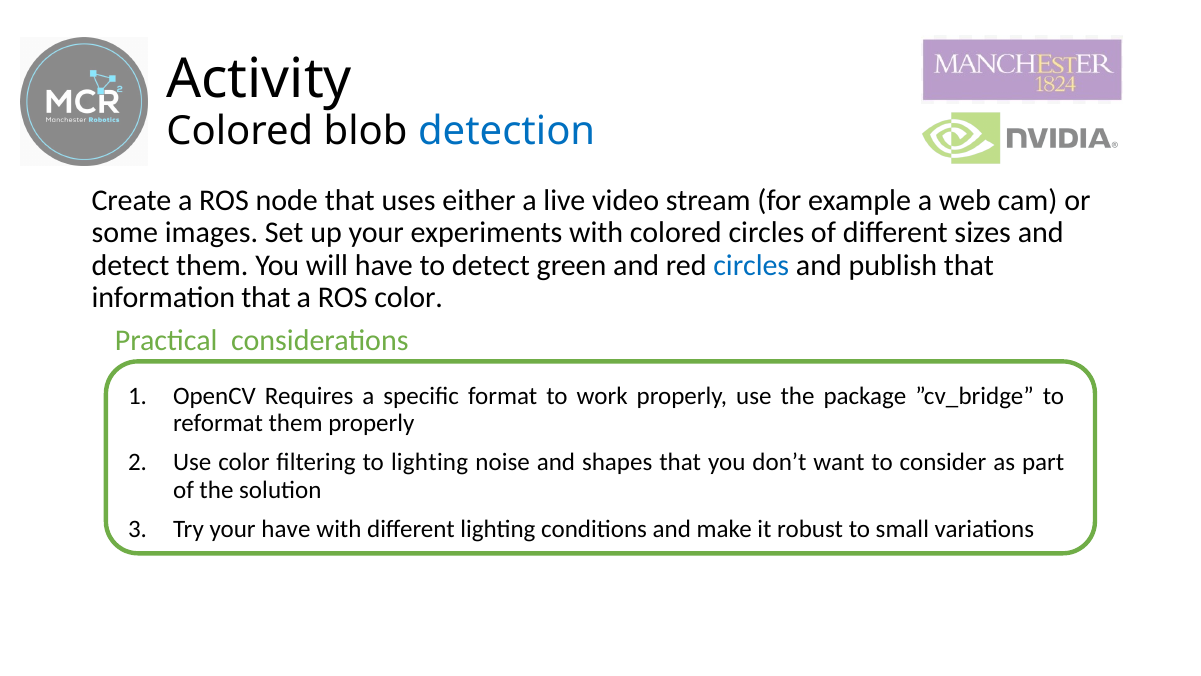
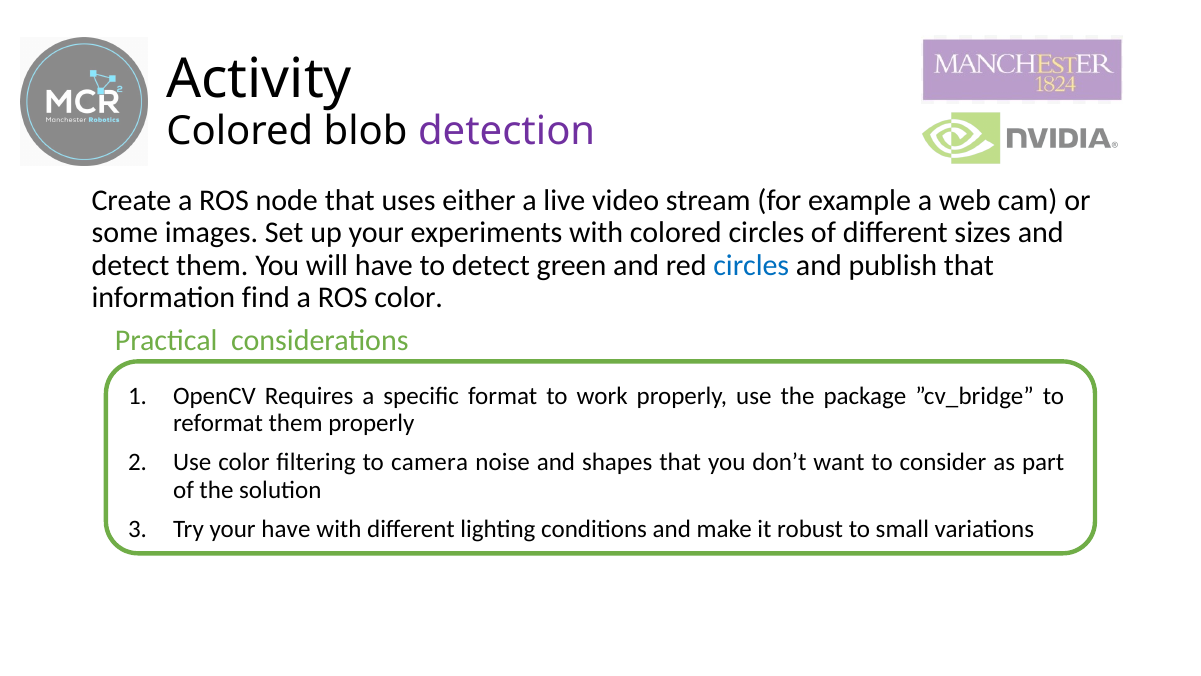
detection colour: blue -> purple
information that: that -> find
to lighting: lighting -> camera
